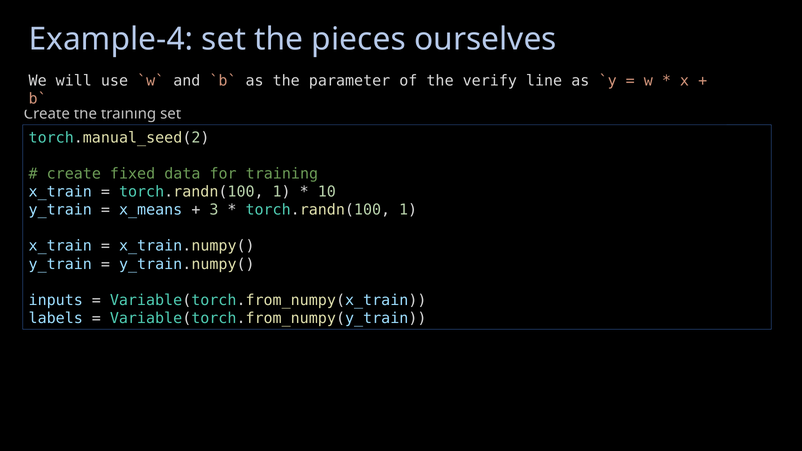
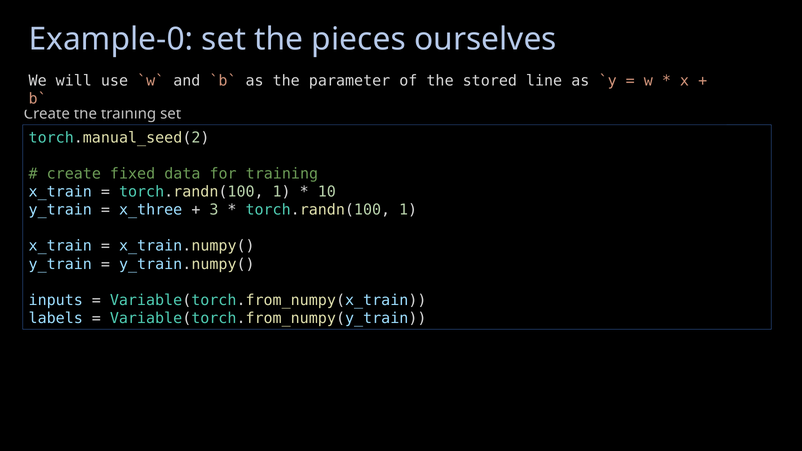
Example-4: Example-4 -> Example-0
verify: verify -> stored
x_means: x_means -> x_three
